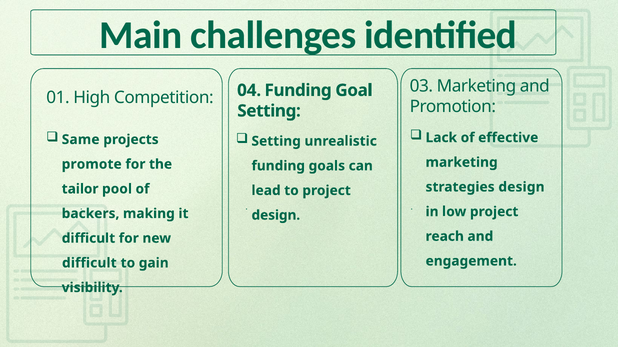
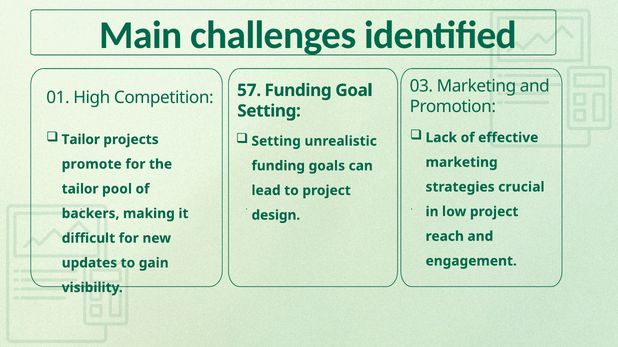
04: 04 -> 57
Same at (81, 140): Same -> Tailor
strategies design: design -> crucial
difficult at (89, 263): difficult -> updates
